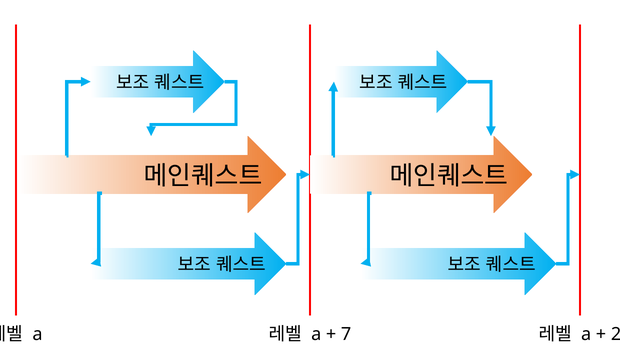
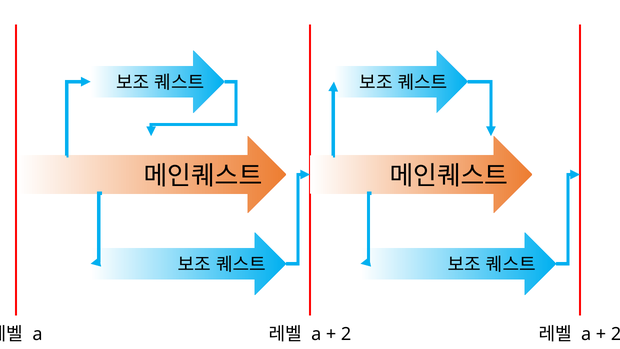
7 at (346, 334): 7 -> 2
